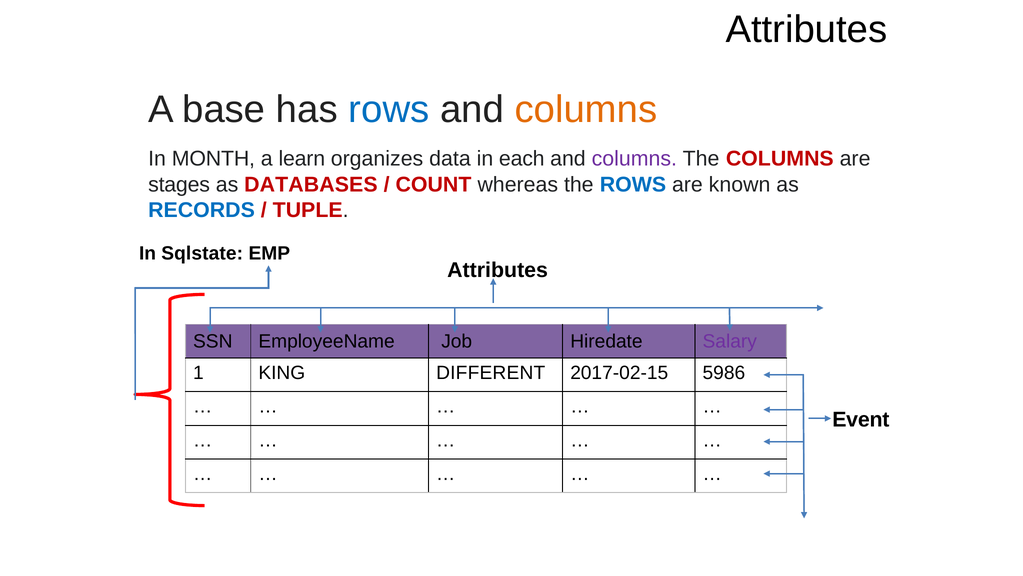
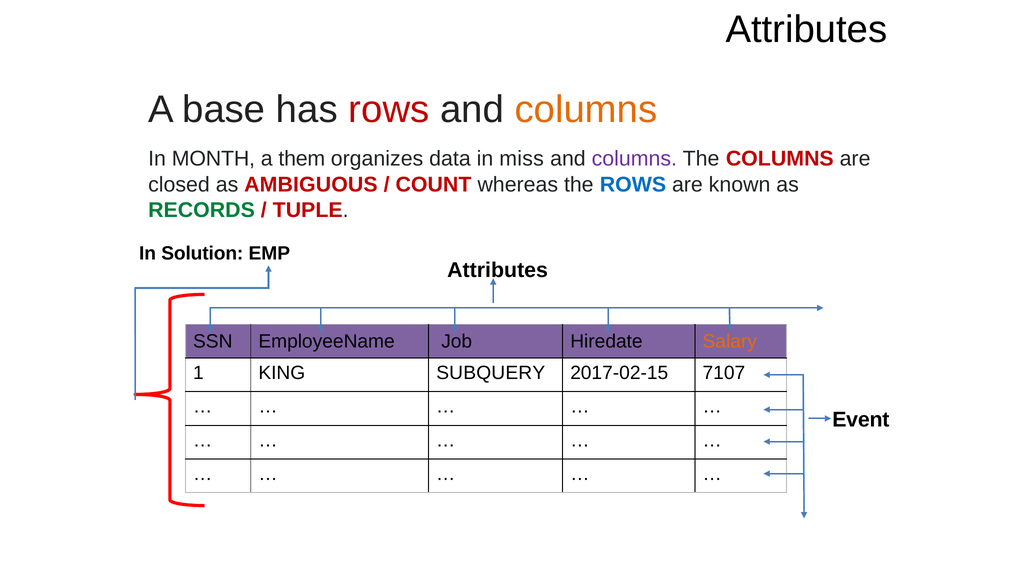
rows at (389, 110) colour: blue -> red
learn: learn -> them
each: each -> miss
stages: stages -> closed
DATABASES: DATABASES -> AMBIGUOUS
RECORDS colour: blue -> green
Sqlstate: Sqlstate -> Solution
Salary colour: purple -> orange
DIFFERENT: DIFFERENT -> SUBQUERY
5986: 5986 -> 7107
